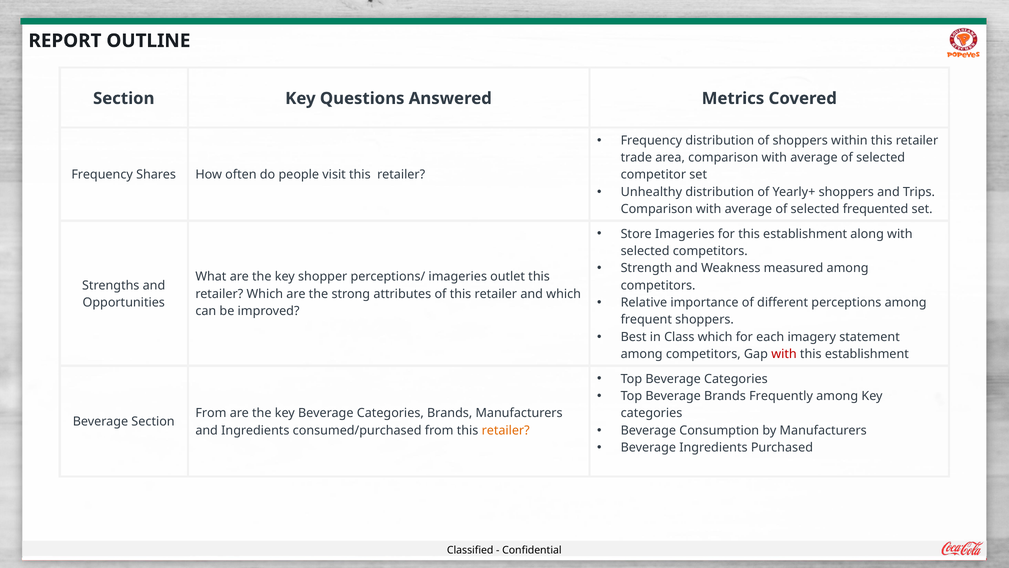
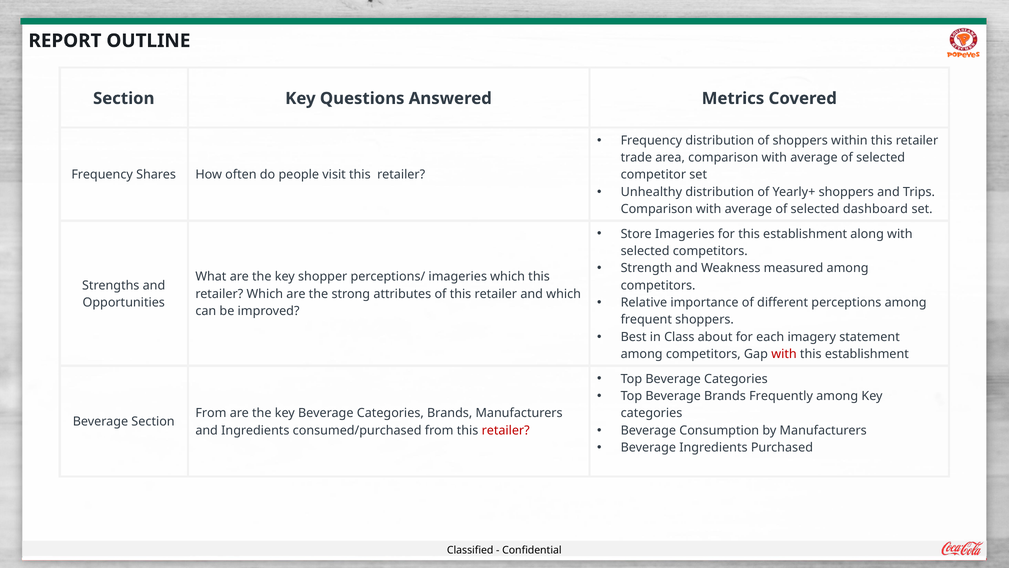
frequented: frequented -> dashboard
imageries outlet: outlet -> which
Class which: which -> about
retailer at (506, 430) colour: orange -> red
